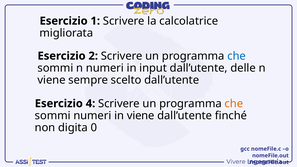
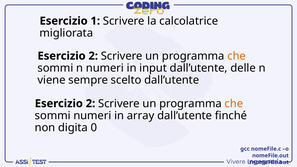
che at (237, 56) colour: blue -> orange
4 at (90, 104): 4 -> 2
in viene: viene -> array
